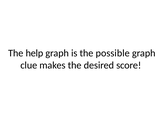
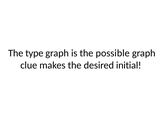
help: help -> type
score: score -> initial
